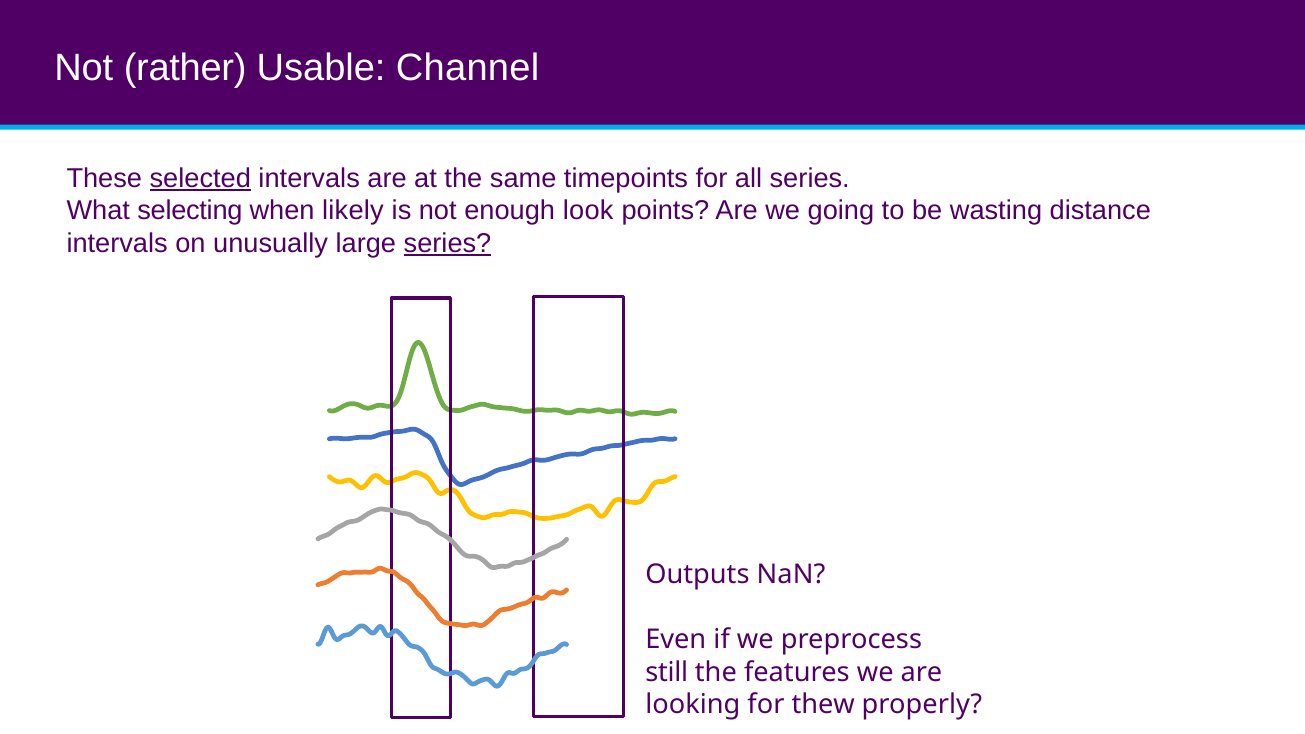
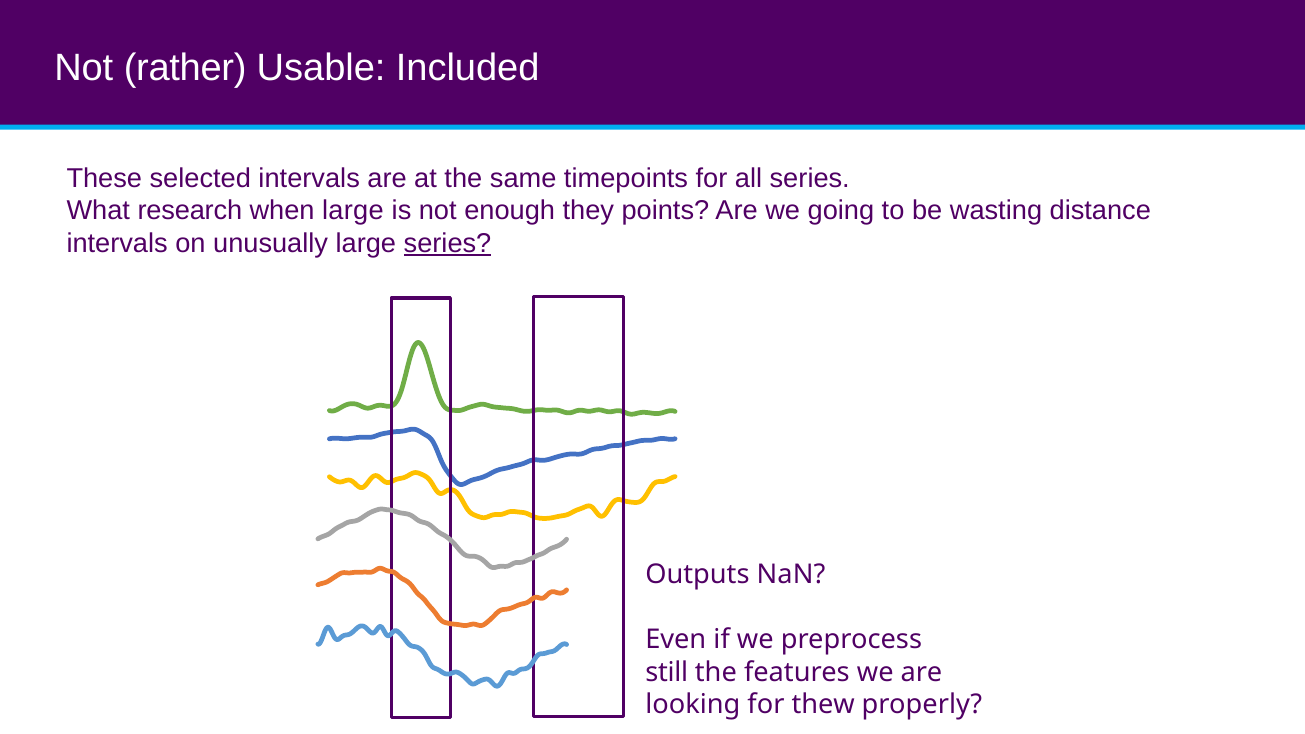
Channel: Channel -> Included
selected underline: present -> none
selecting: selecting -> research
when likely: likely -> large
look: look -> they
